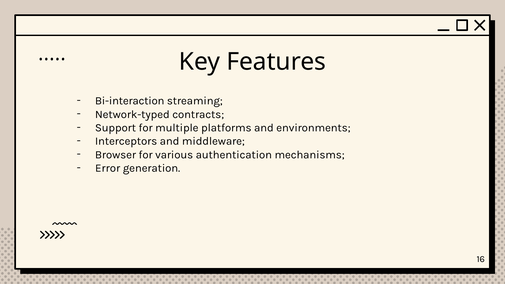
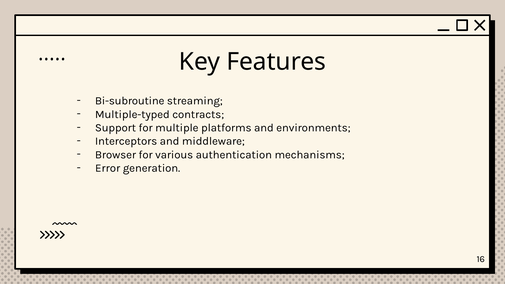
Bi-interaction: Bi-interaction -> Bi-subroutine
Network-typed: Network-typed -> Multiple-typed
